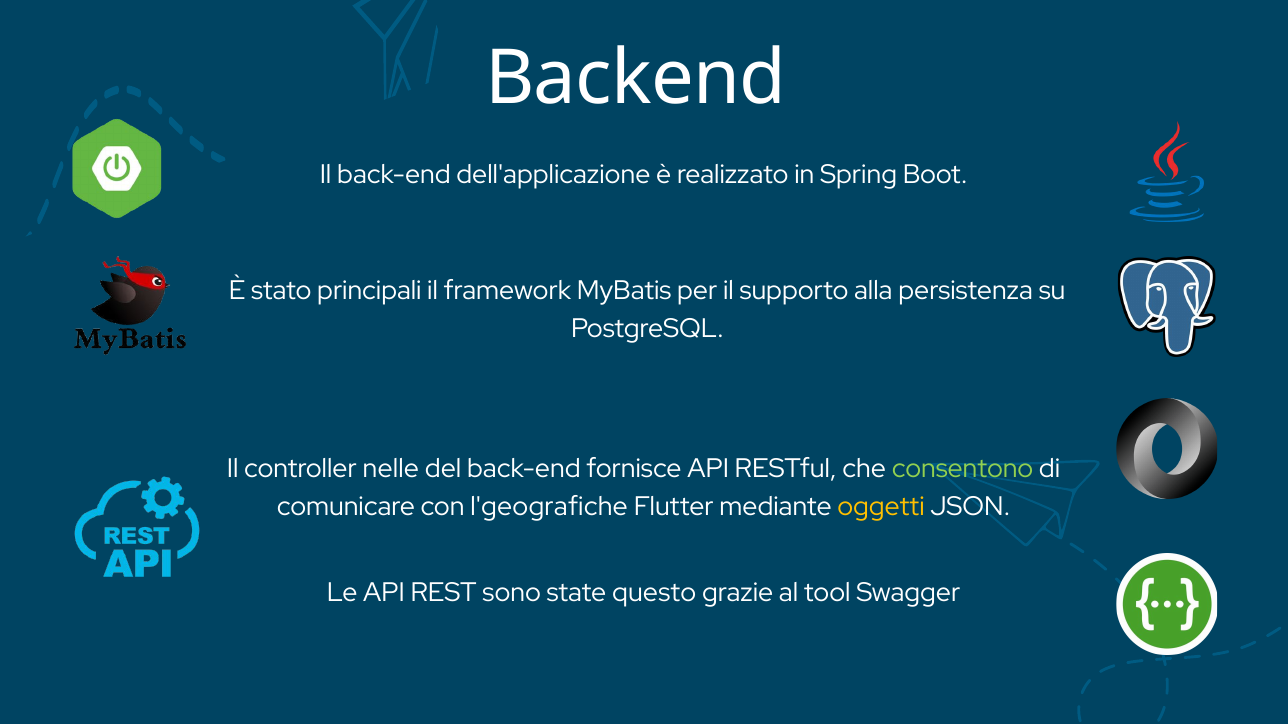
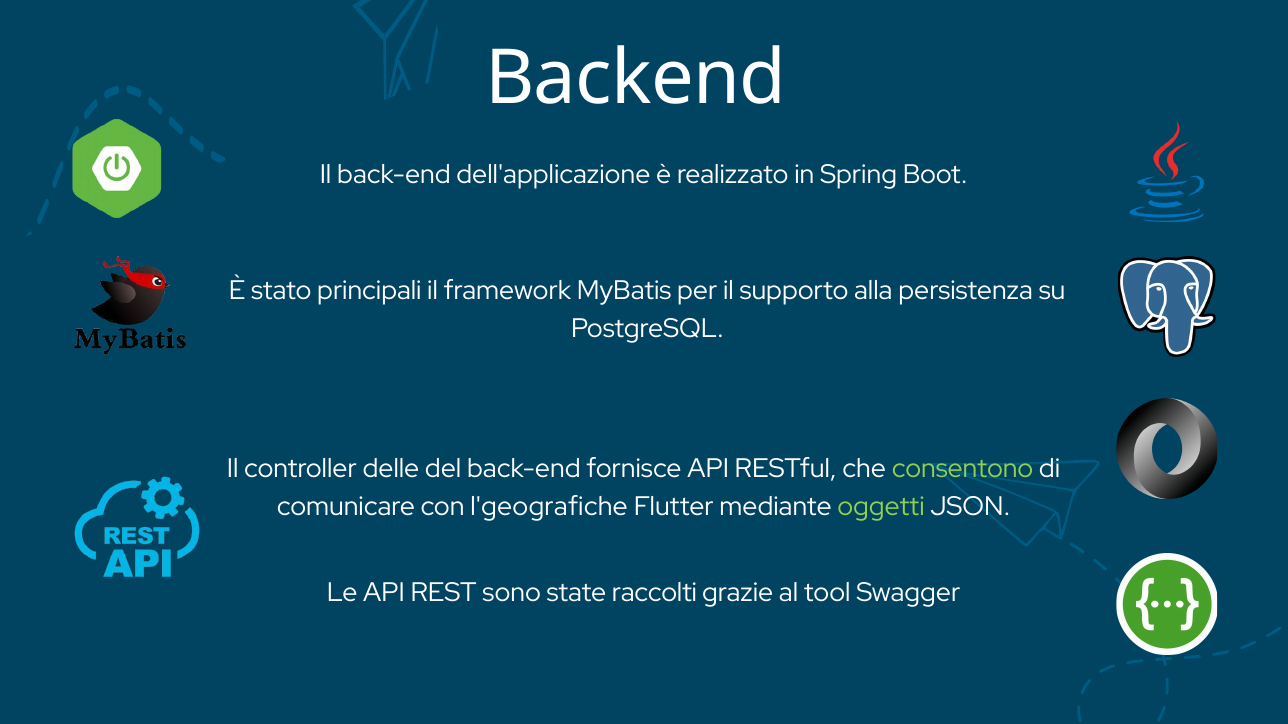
nelle: nelle -> delle
oggetti colour: yellow -> light green
questo: questo -> raccolti
